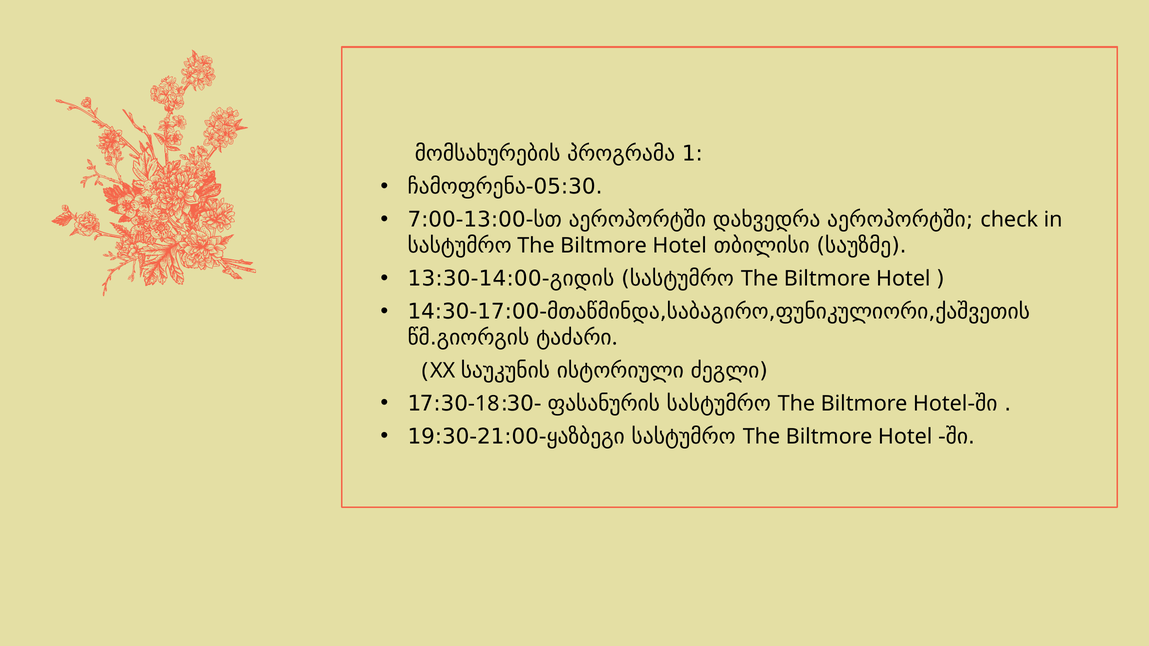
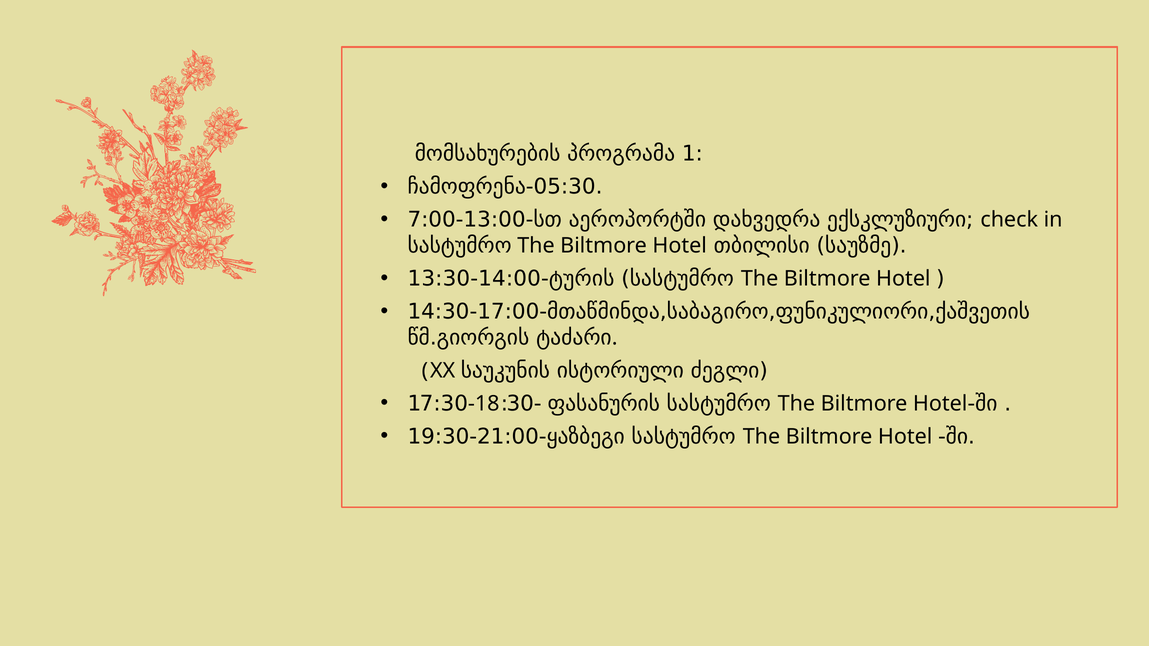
დახვედრა აეროპორტში: აეროპორტში -> ექსკლუზიური
13:30-14:00-გიდის: 13:30-14:00-გიდის -> 13:30-14:00-ტურის
